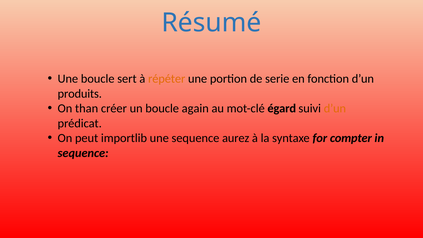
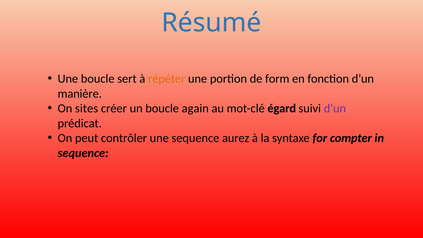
serie: serie -> form
produits: produits -> manière
than: than -> sites
d’un at (335, 109) colour: orange -> purple
importlib: importlib -> contrôler
